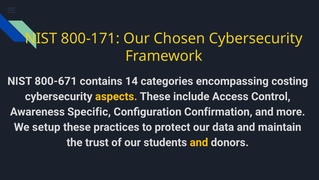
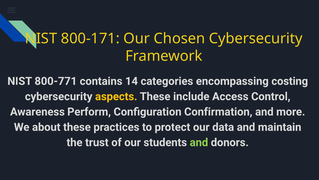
800-671: 800-671 -> 800-771
Specific: Specific -> Perform
setup: setup -> about
and at (199, 142) colour: yellow -> light green
